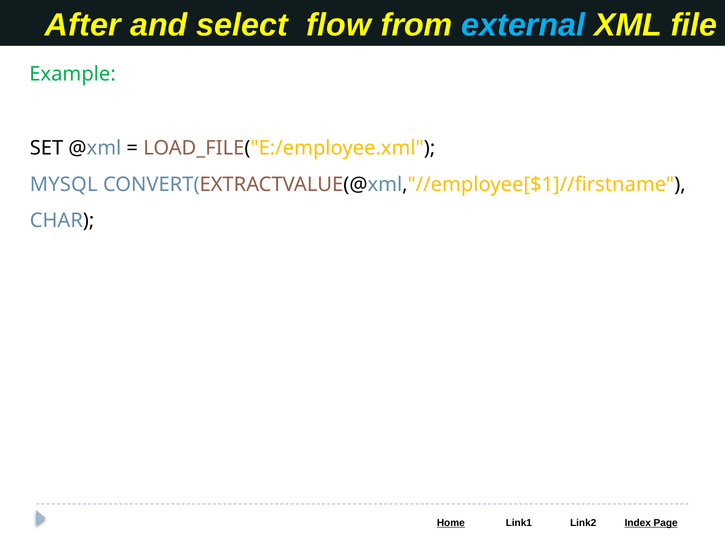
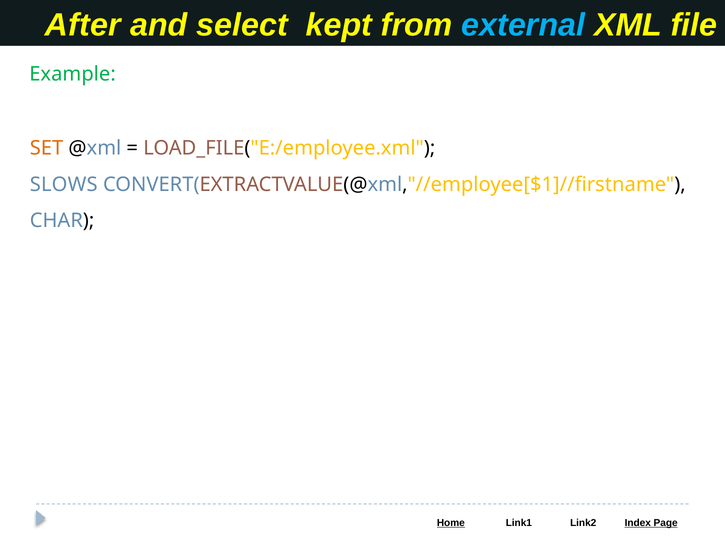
flow: flow -> kept
SET colour: black -> orange
MYSQL: MYSQL -> SLOWS
